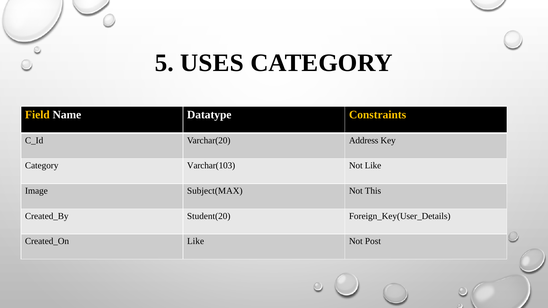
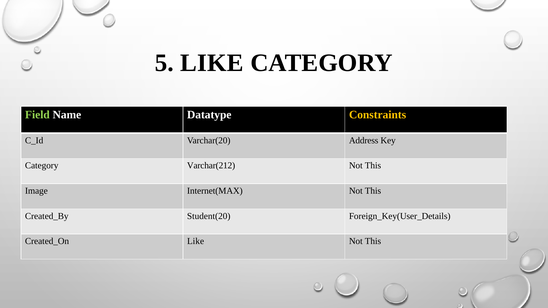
5 USES: USES -> LIKE
Field colour: yellow -> light green
Varchar(103: Varchar(103 -> Varchar(212
Like at (373, 166): Like -> This
Subject(MAX: Subject(MAX -> Internet(MAX
Post at (373, 241): Post -> This
